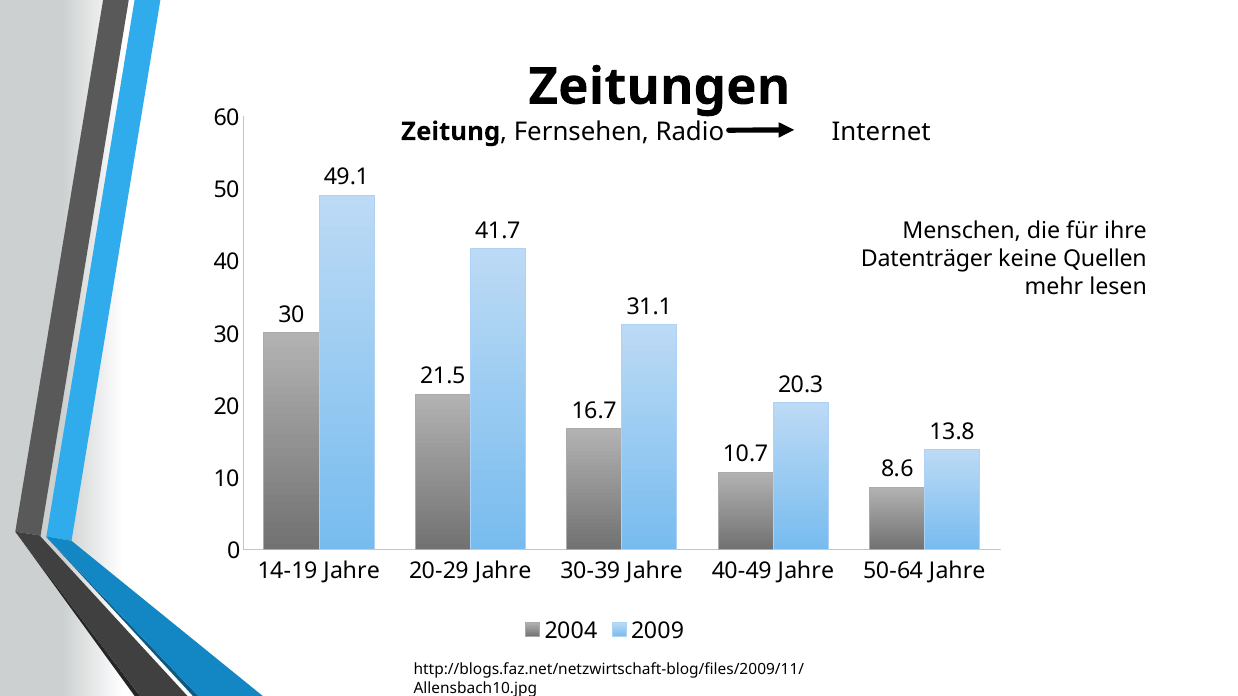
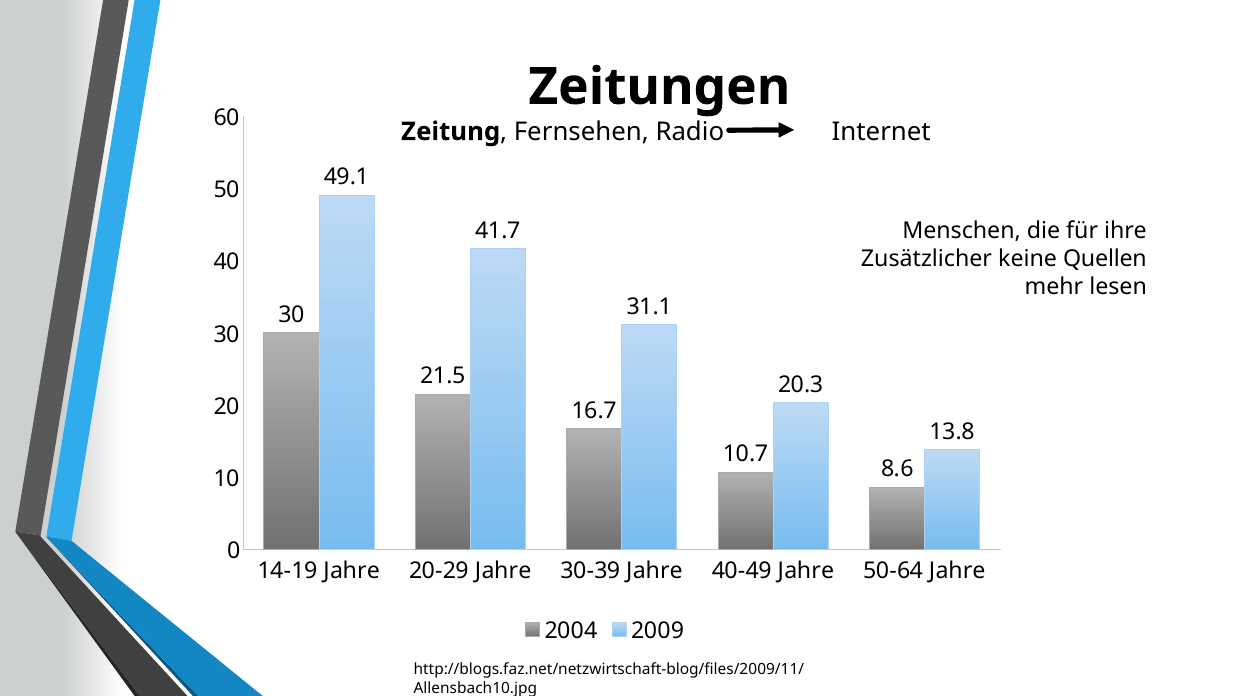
Datenträger: Datenträger -> Zusätzlicher
